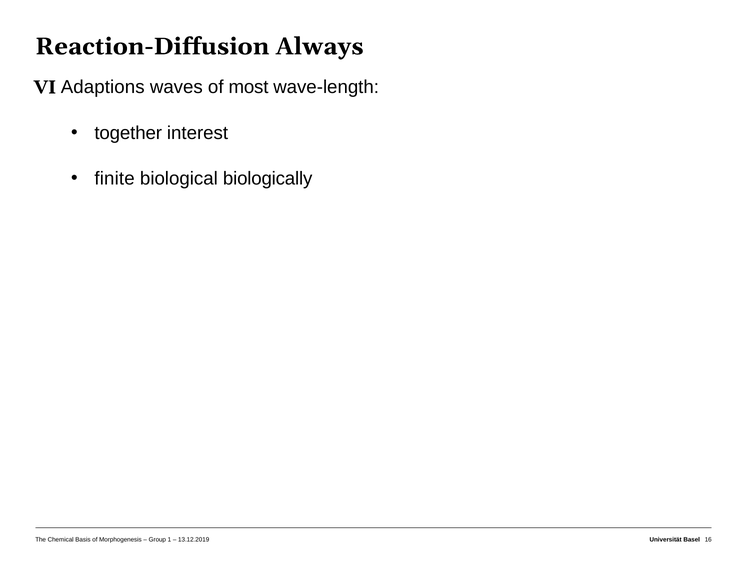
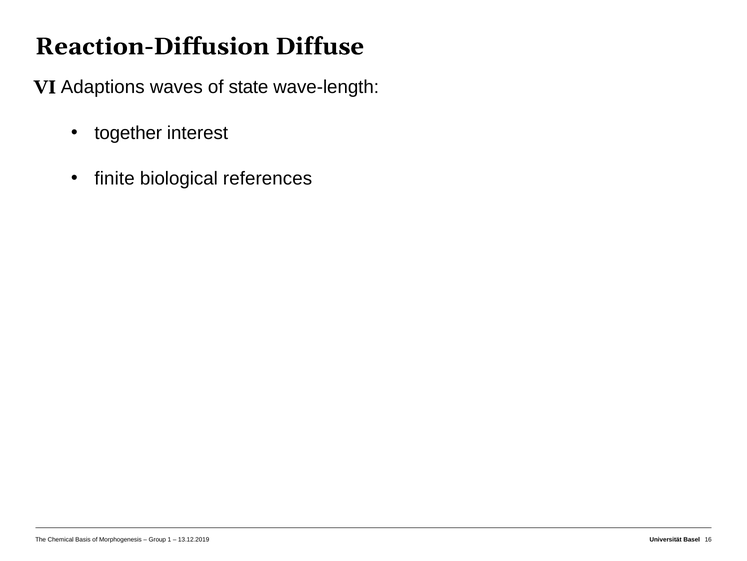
Always: Always -> Diffuse
most: most -> state
biologically: biologically -> references
